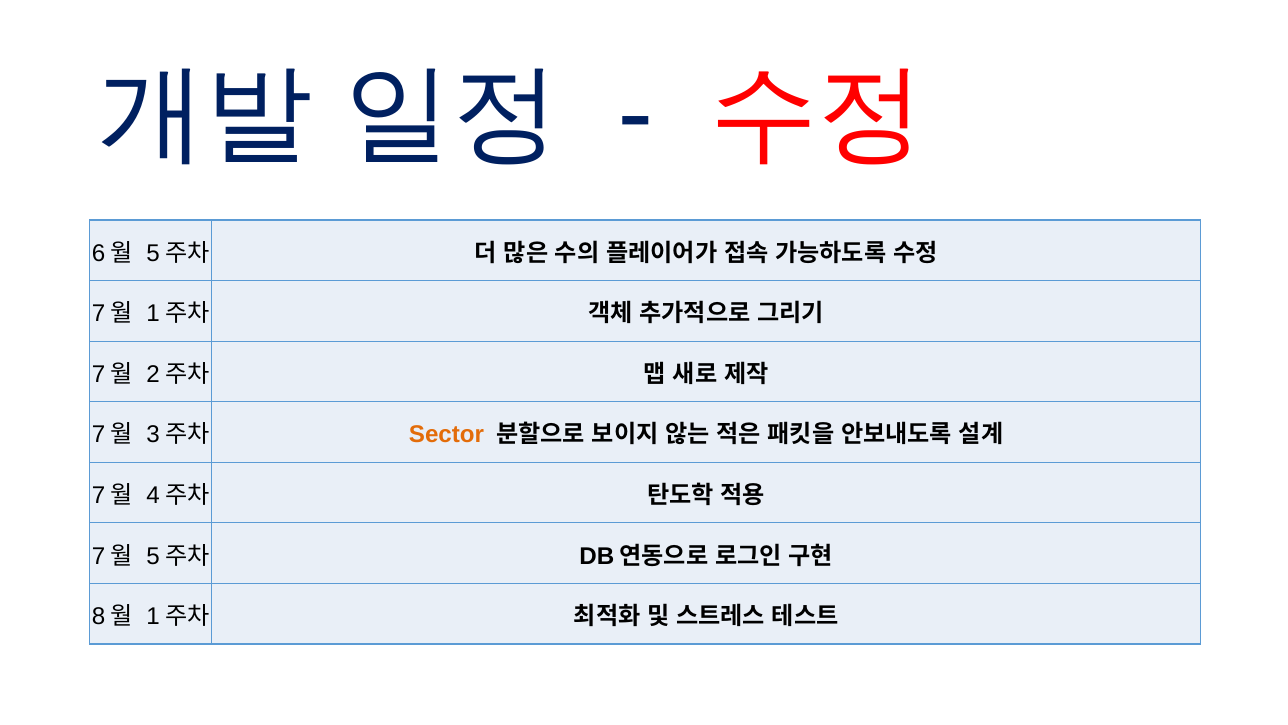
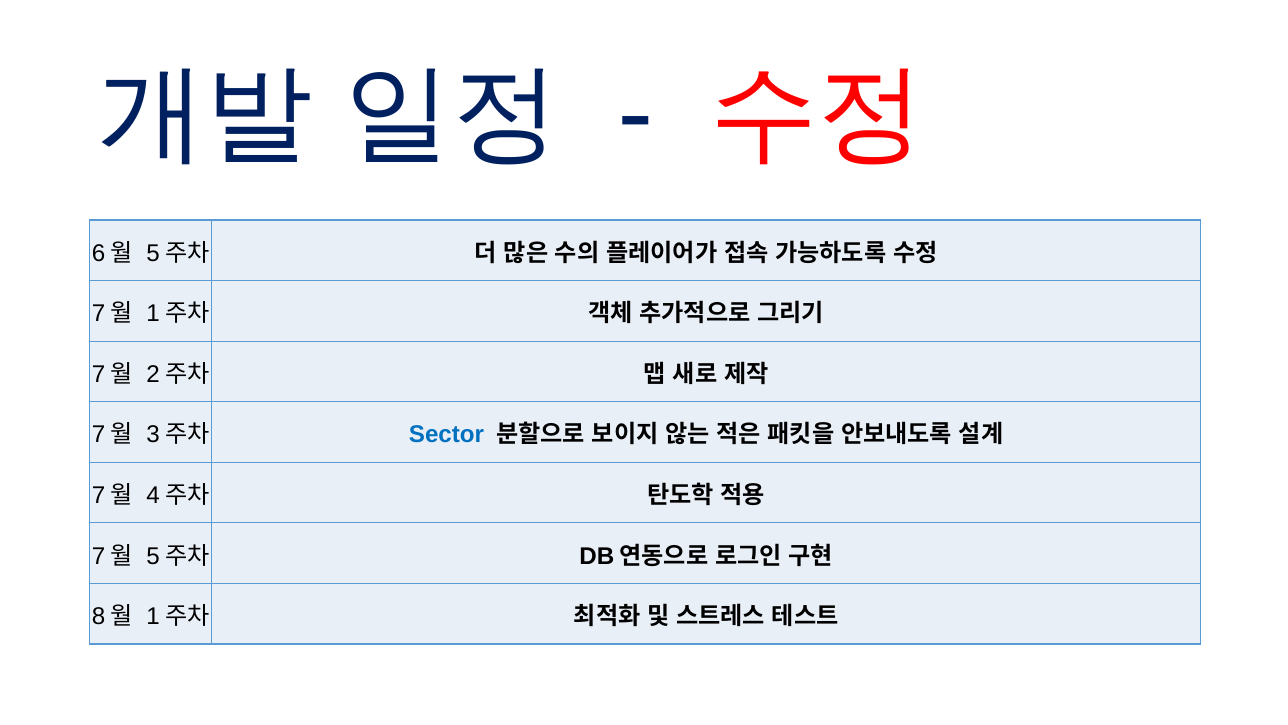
Sector colour: orange -> blue
